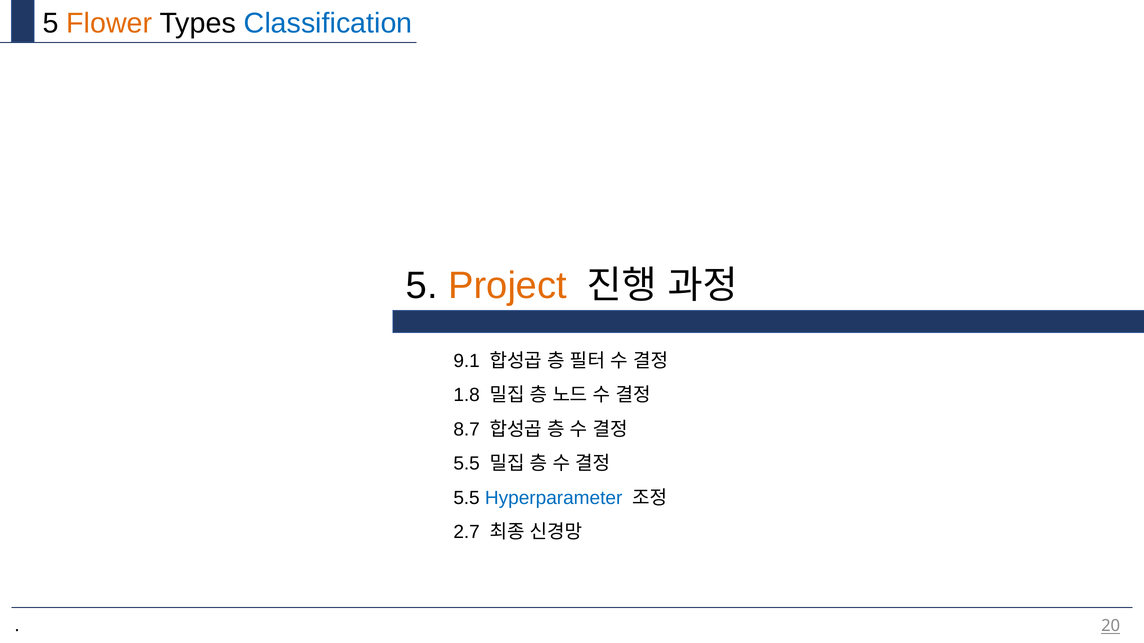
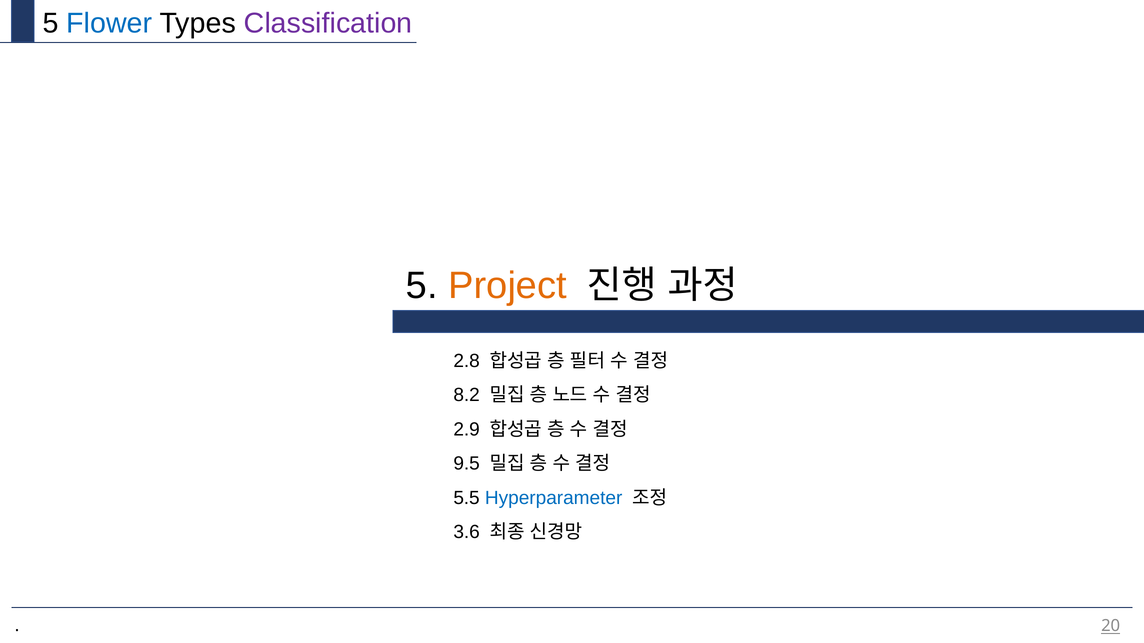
Flower colour: orange -> blue
Classification colour: blue -> purple
9.1: 9.1 -> 2.8
1.8: 1.8 -> 8.2
8.7: 8.7 -> 2.9
5.5 at (467, 464): 5.5 -> 9.5
2.7: 2.7 -> 3.6
